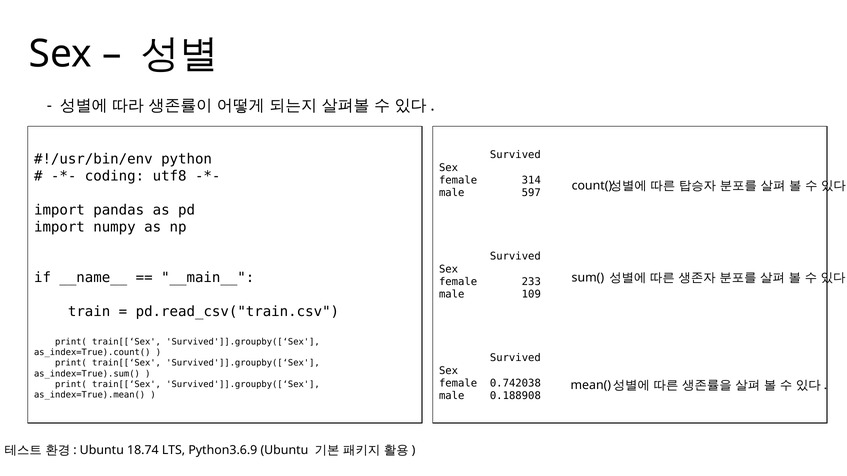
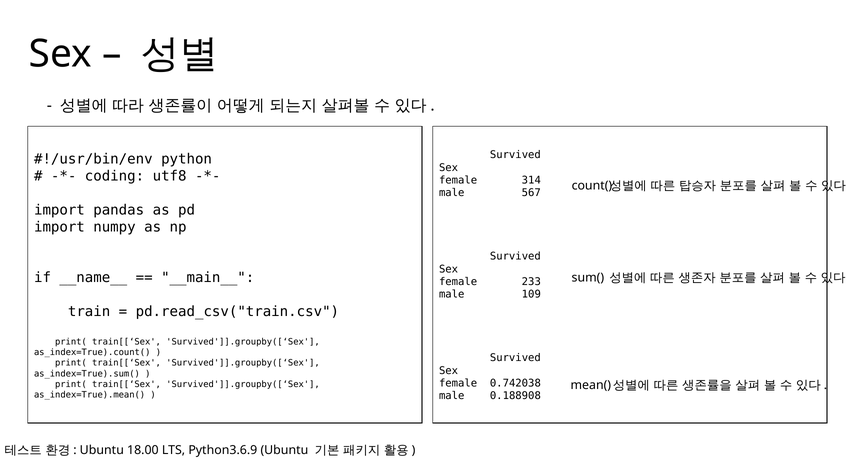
597: 597 -> 567
18.74: 18.74 -> 18.00
